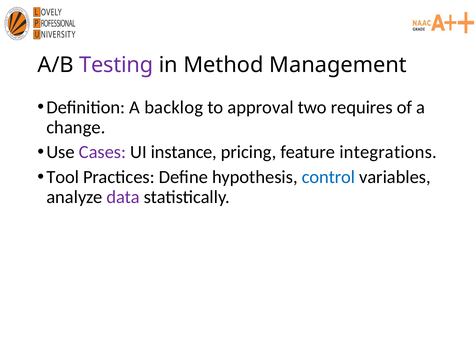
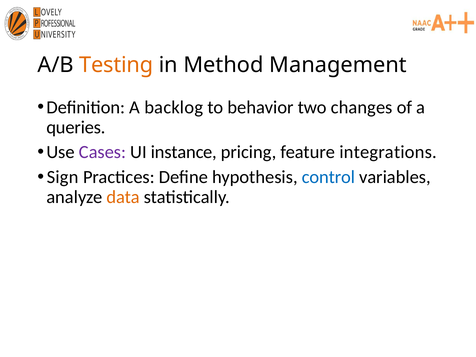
Testing colour: purple -> orange
approval: approval -> behavior
requires: requires -> changes
change: change -> queries
Tool: Tool -> Sign
data colour: purple -> orange
